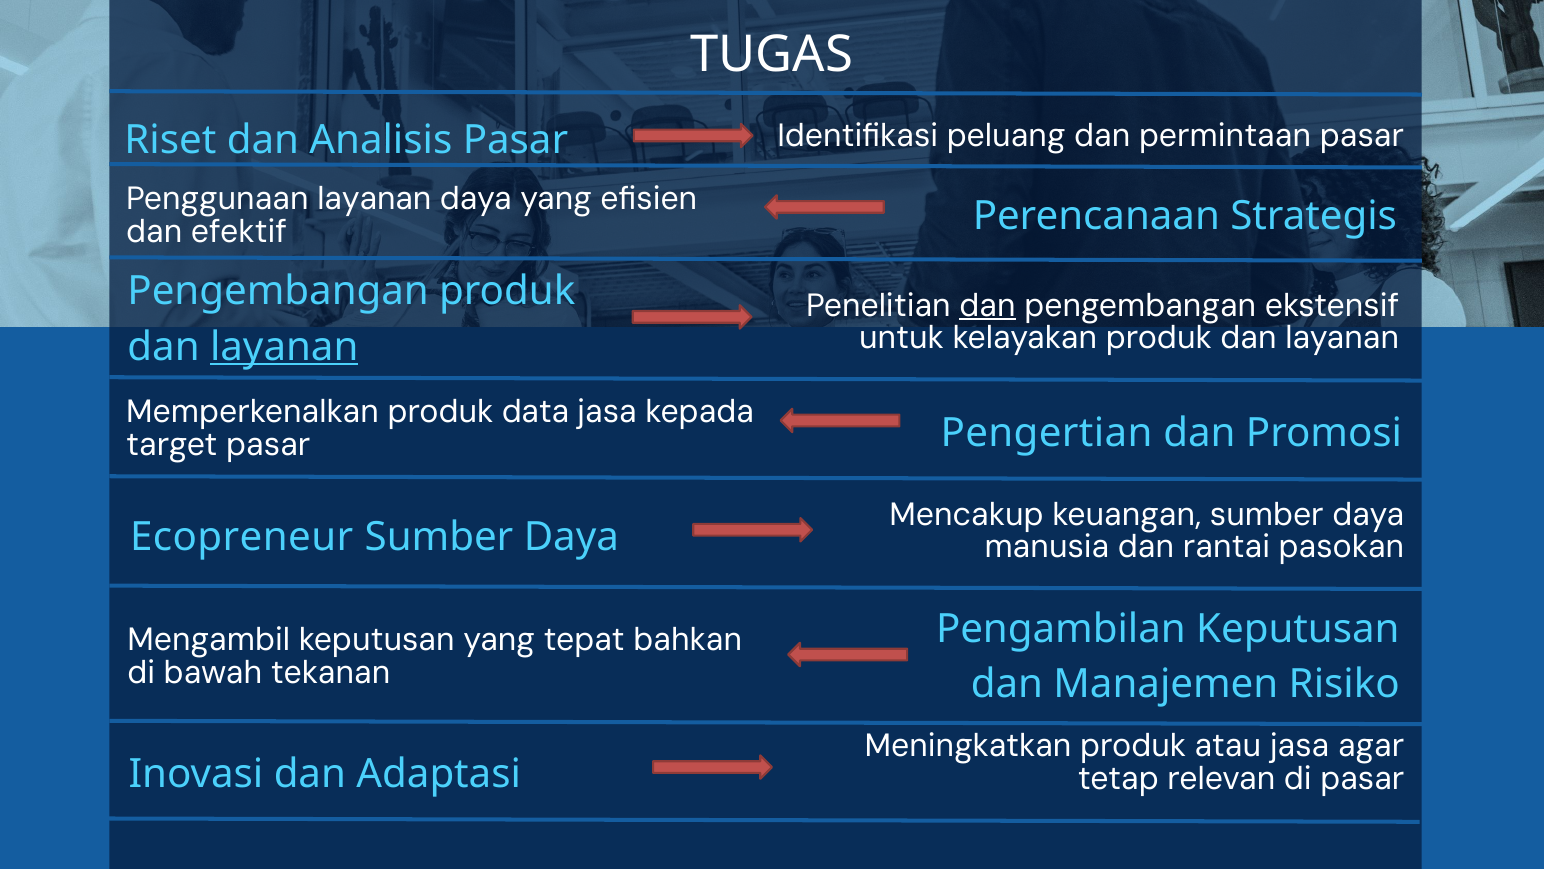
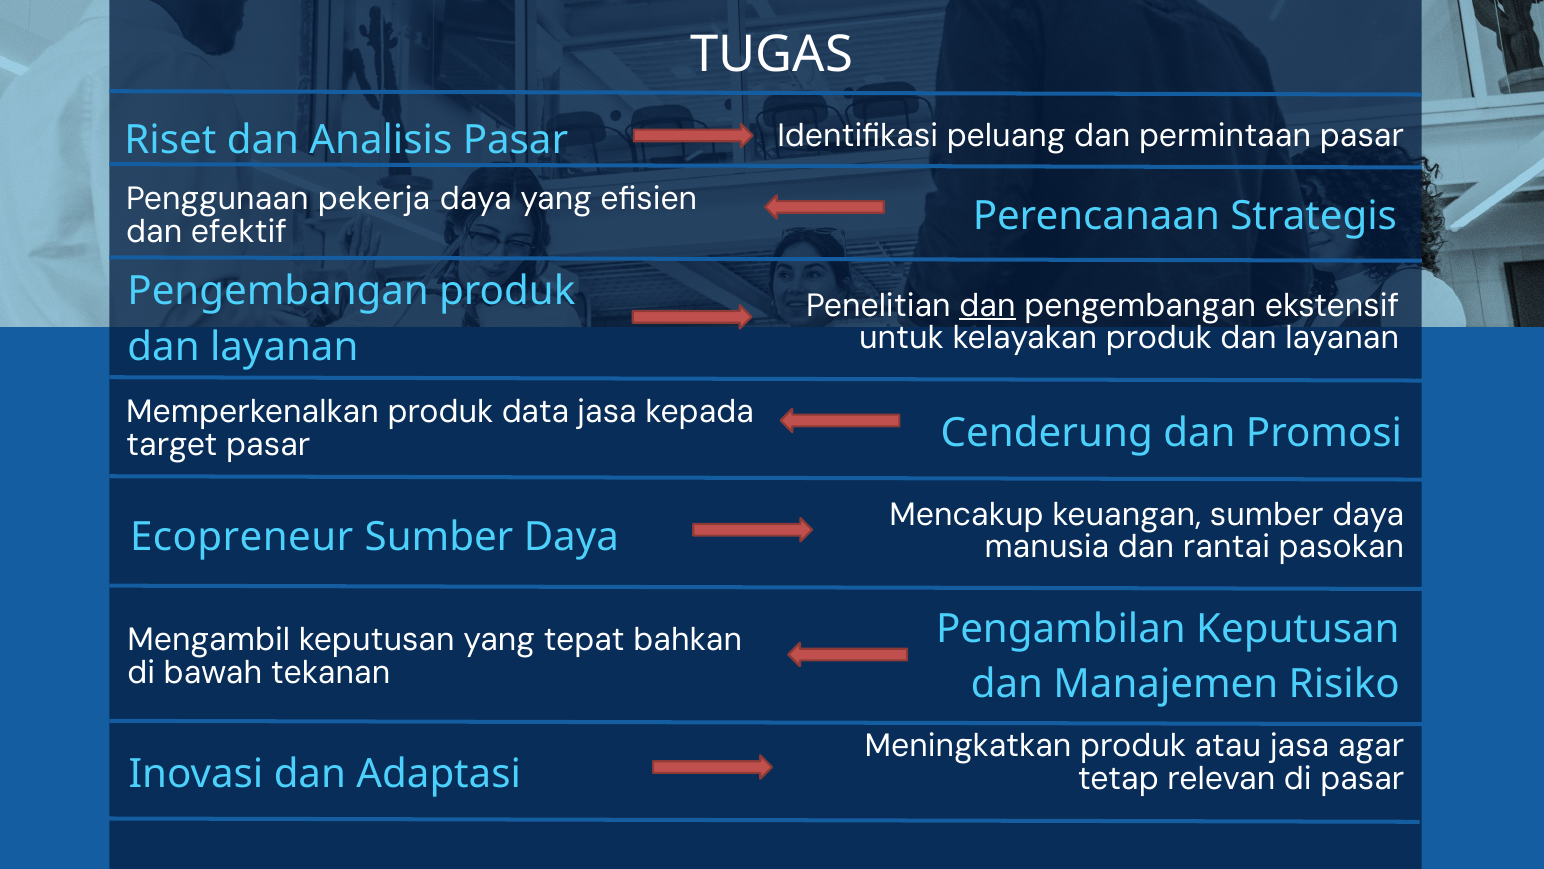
Penggunaan layanan: layanan -> pekerja
layanan at (284, 347) underline: present -> none
Pengertian: Pengertian -> Cenderung
